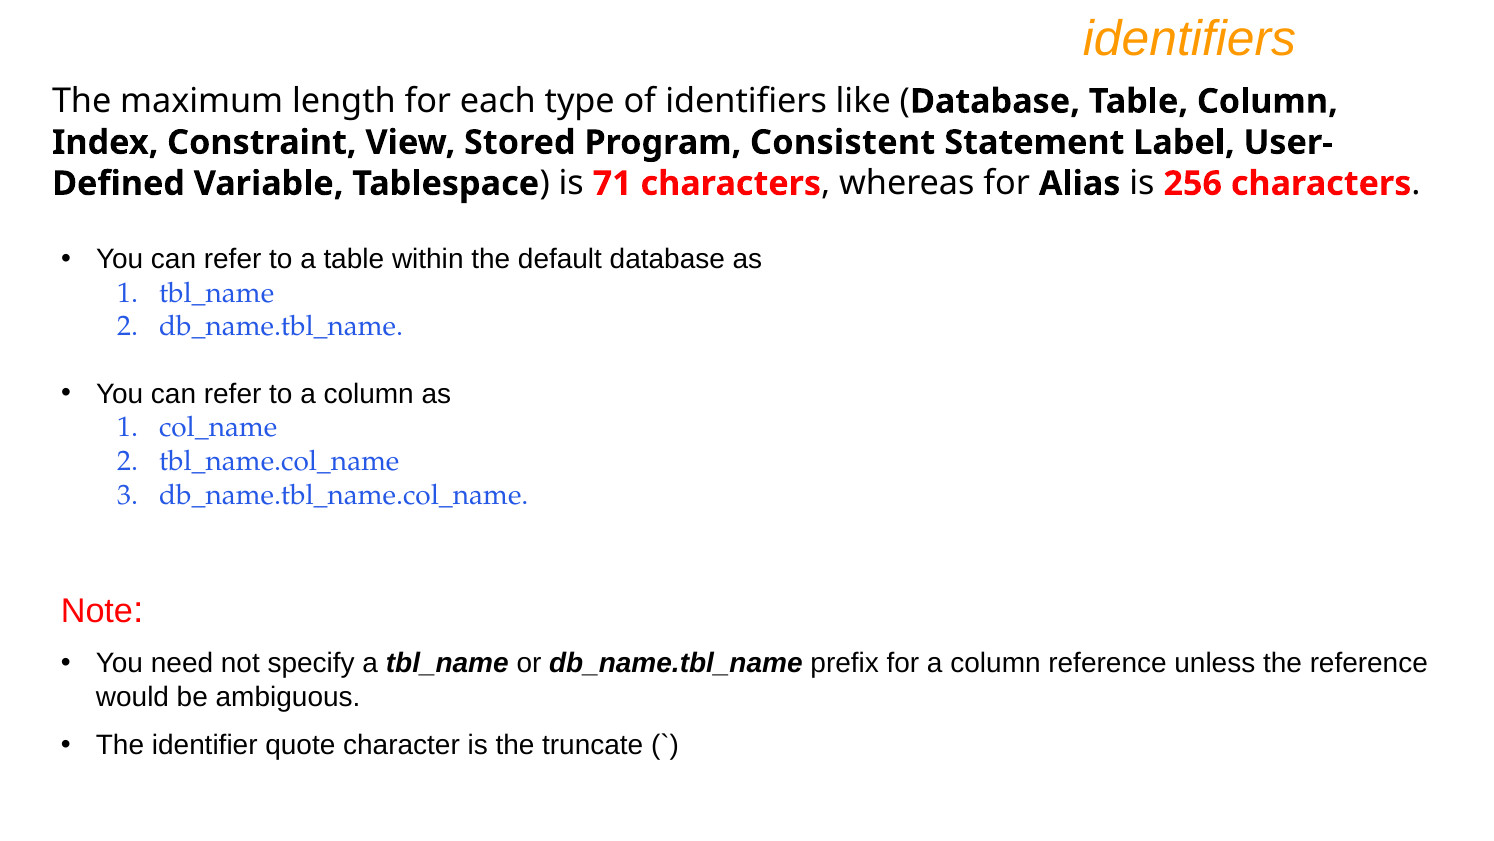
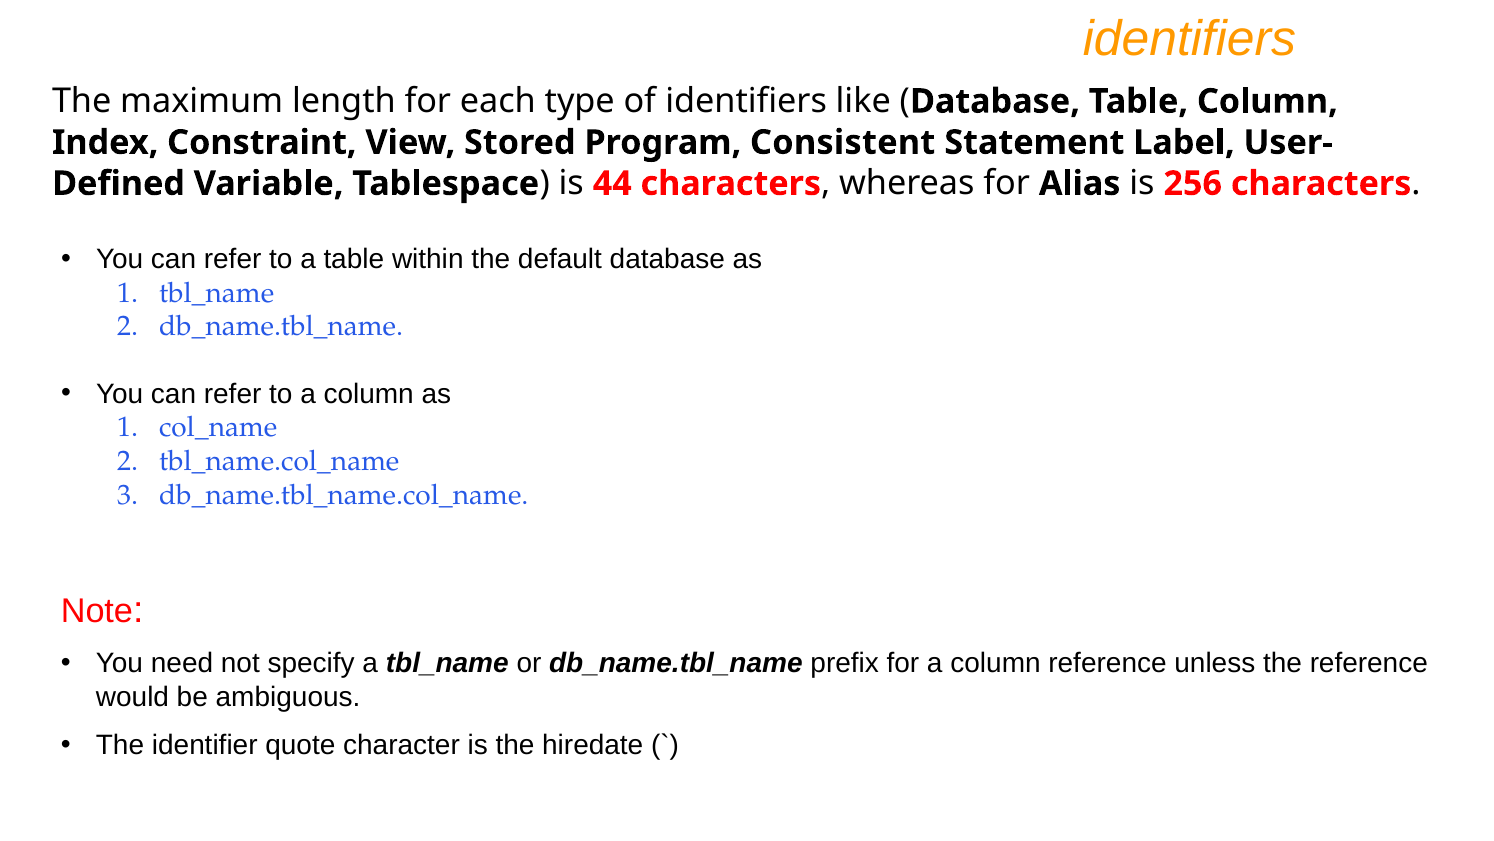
71: 71 -> 44
truncate: truncate -> hiredate
